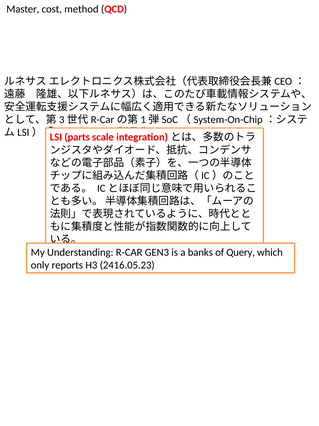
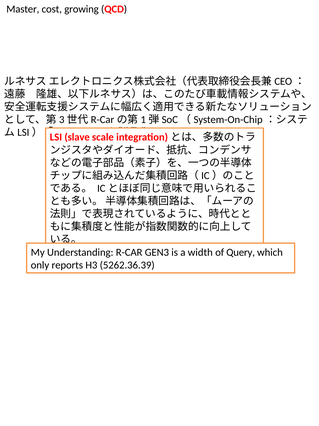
method: method -> growing
parts: parts -> slave
banks: banks -> width
2416.05.23: 2416.05.23 -> 5262.36.39
